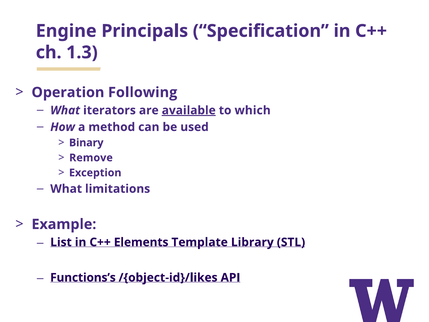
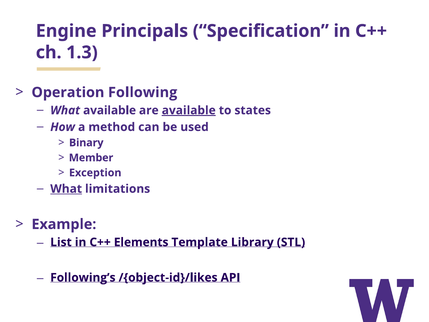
What iterators: iterators -> available
which: which -> states
Remove: Remove -> Member
What at (66, 189) underline: none -> present
Functions’s: Functions’s -> Following’s
